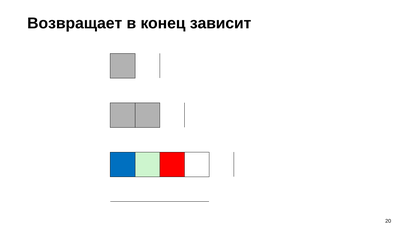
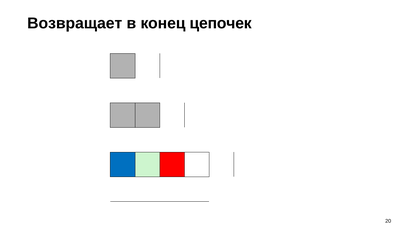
зависит: зависит -> цепочек
